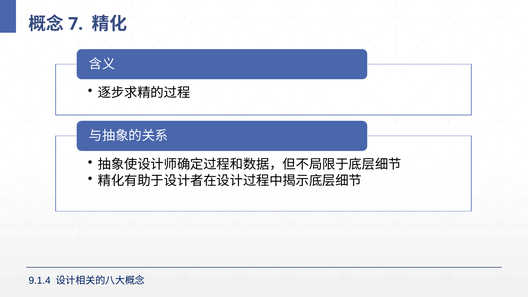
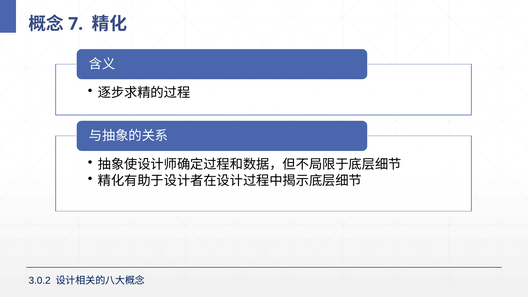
9.1.4: 9.1.4 -> 3.0.2
